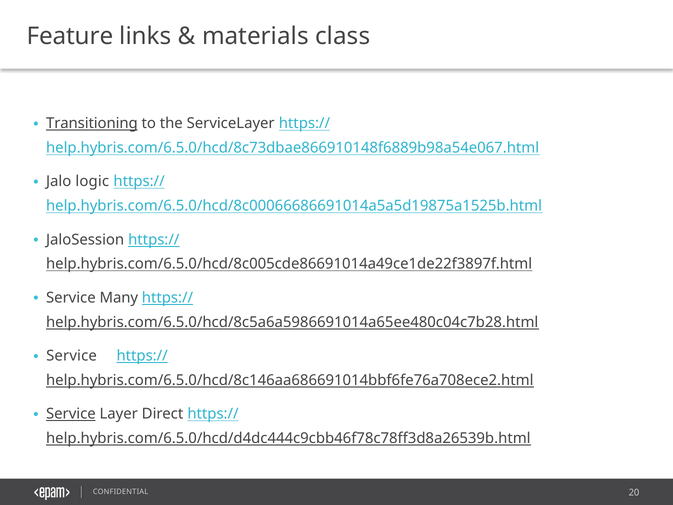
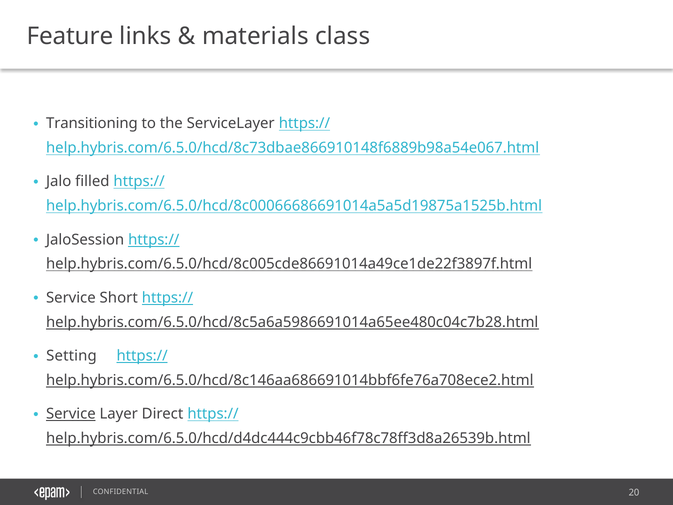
Transitioning underline: present -> none
logic: logic -> filled
Many: Many -> Short
Service at (72, 356): Service -> Setting
